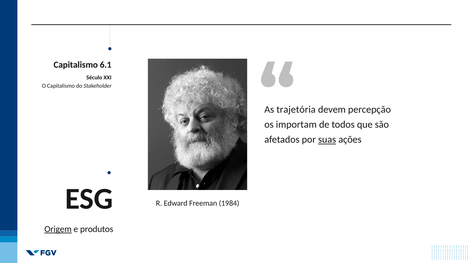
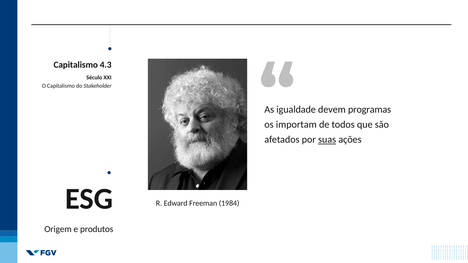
6.1: 6.1 -> 4.3
trajetória: trajetória -> igualdade
percepção: percepção -> programas
Origem underline: present -> none
